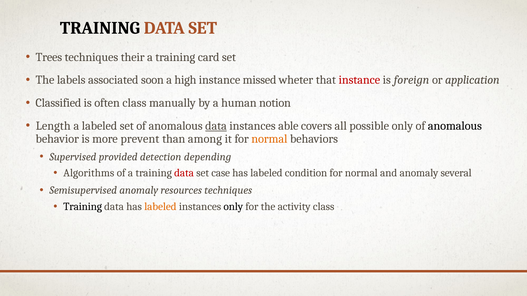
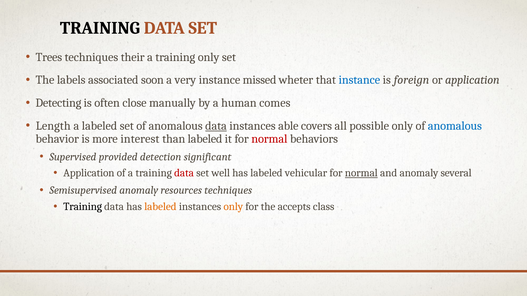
training card: card -> only
high: high -> very
instance at (359, 80) colour: red -> blue
Classified: Classified -> Detecting
often class: class -> close
notion: notion -> comes
anomalous at (455, 126) colour: black -> blue
prevent: prevent -> interest
than among: among -> labeled
normal at (269, 139) colour: orange -> red
depending: depending -> significant
Algorithms at (89, 173): Algorithms -> Application
case: case -> well
condition: condition -> vehicular
normal at (361, 173) underline: none -> present
only at (233, 207) colour: black -> orange
activity: activity -> accepts
